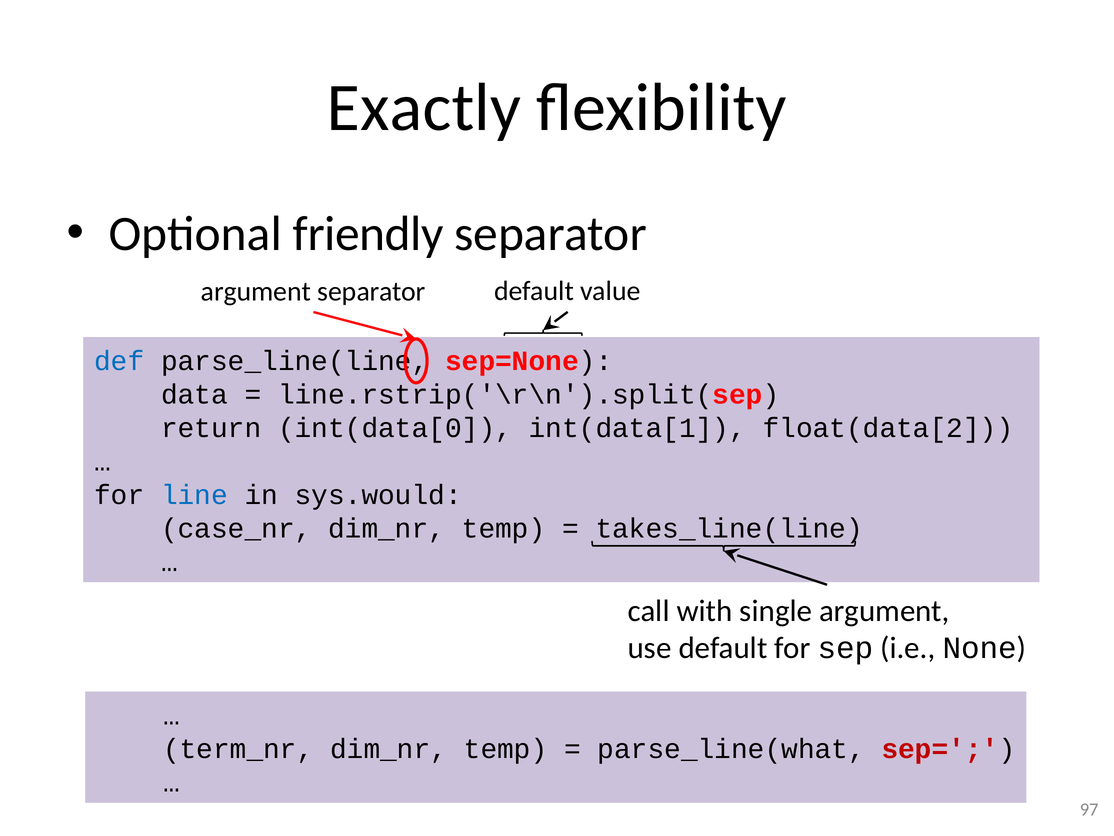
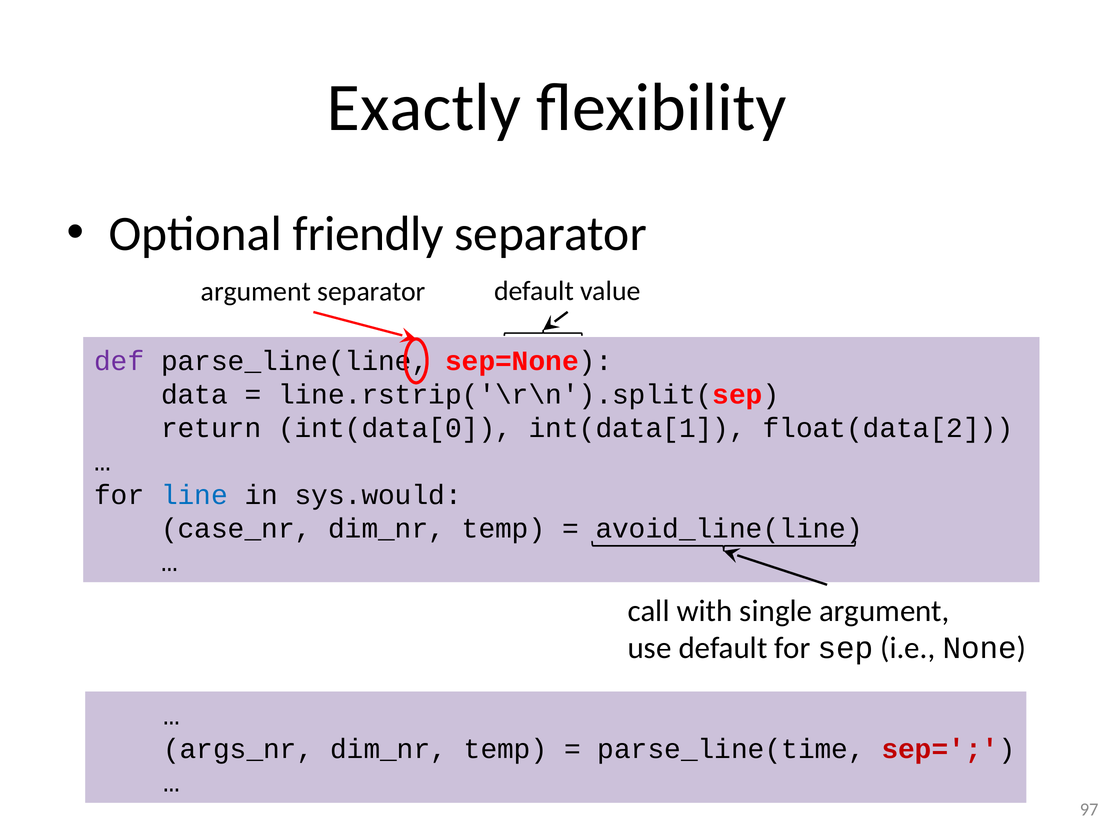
def colour: blue -> purple
takes_line(line: takes_line(line -> avoid_line(line
term_nr: term_nr -> args_nr
parse_line(what: parse_line(what -> parse_line(time
